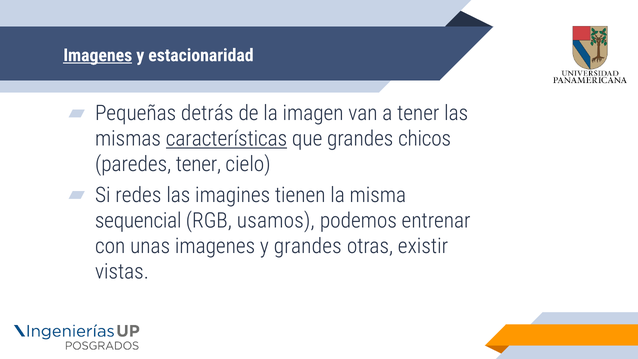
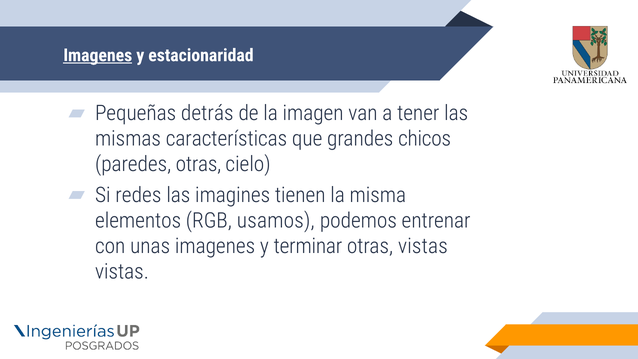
características underline: present -> none
paredes tener: tener -> otras
sequencial: sequencial -> elementos
y grandes: grandes -> terminar
otras existir: existir -> vistas
